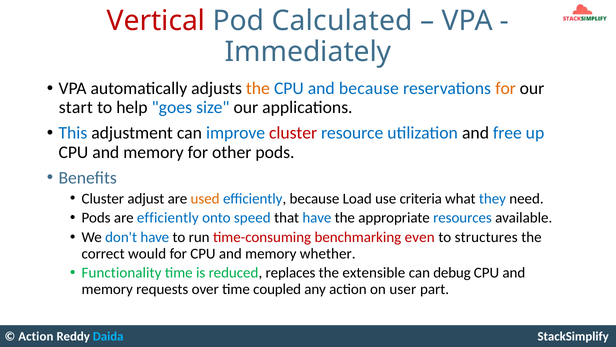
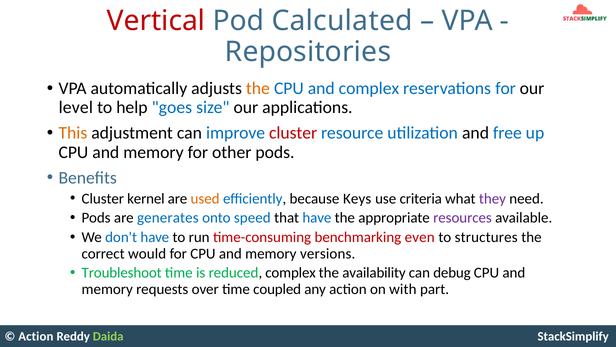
Immediately: Immediately -> Repositories
and because: because -> complex
for at (506, 88) colour: orange -> blue
start: start -> level
This colour: blue -> orange
adjust: adjust -> kernel
Load: Load -> Keys
they colour: blue -> purple
are efficiently: efficiently -> generates
resources colour: blue -> purple
whether: whether -> versions
Functionality: Functionality -> Troubleshoot
reduced replaces: replaces -> complex
extensible: extensible -> availability
user: user -> with
Daida colour: light blue -> light green
